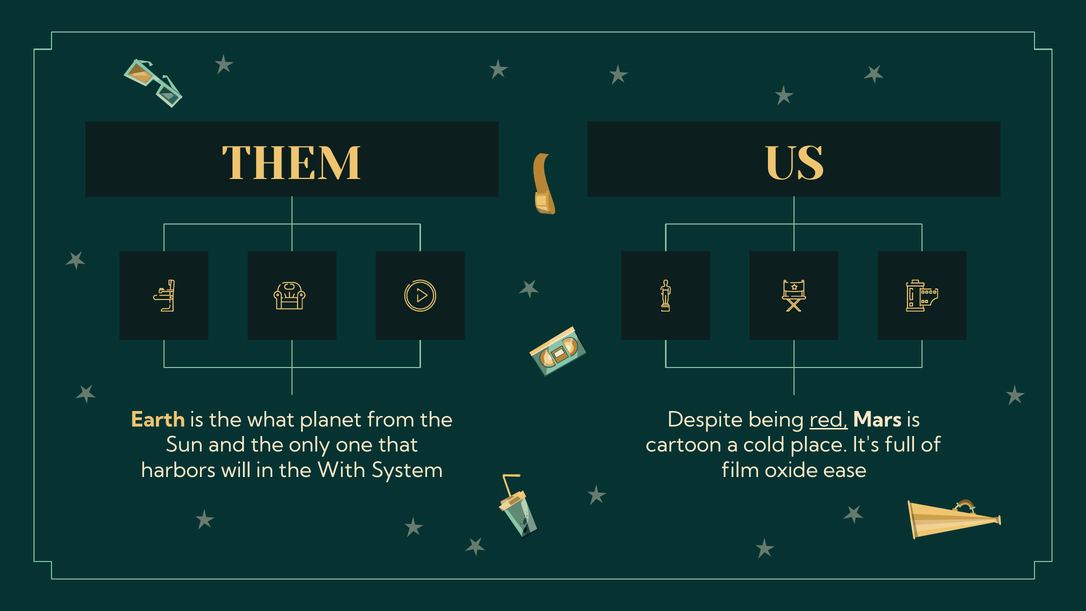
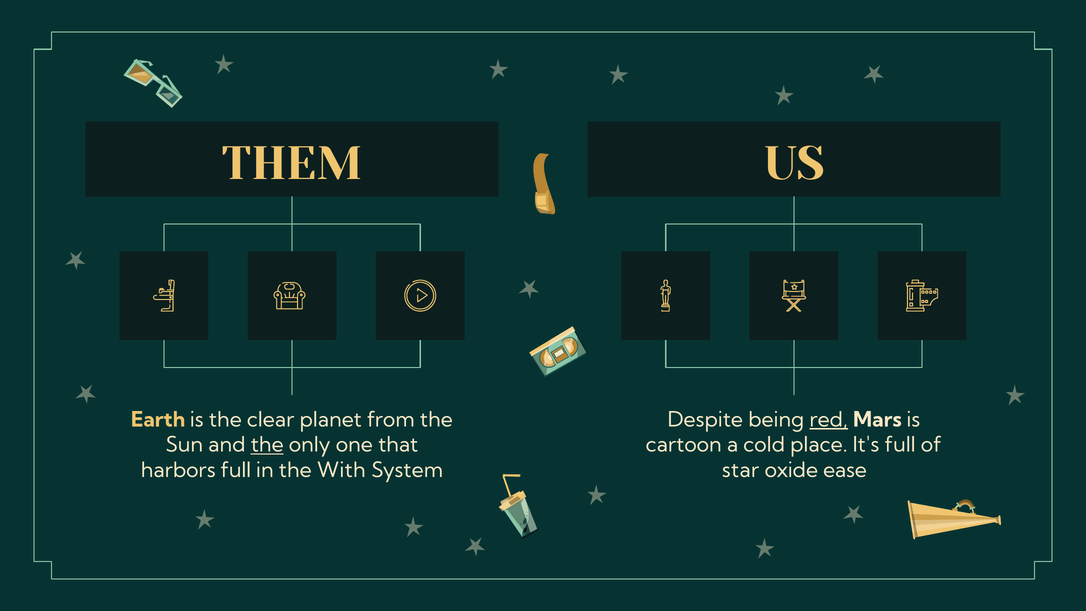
what: what -> clear
the at (267, 445) underline: none -> present
harbors will: will -> full
film: film -> star
